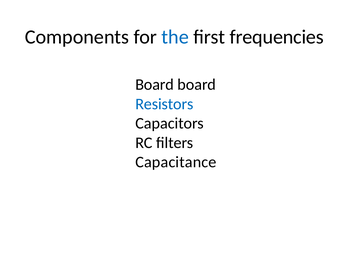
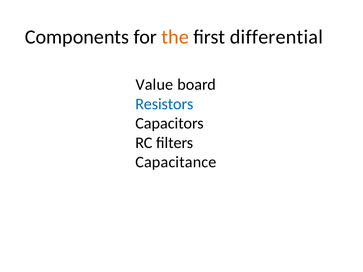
the colour: blue -> orange
frequencies: frequencies -> differential
Board at (155, 85): Board -> Value
